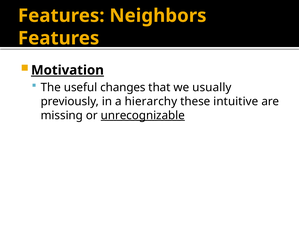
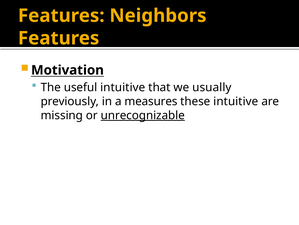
Motivation underline: present -> none
useful changes: changes -> intuitive
hierarchy: hierarchy -> measures
